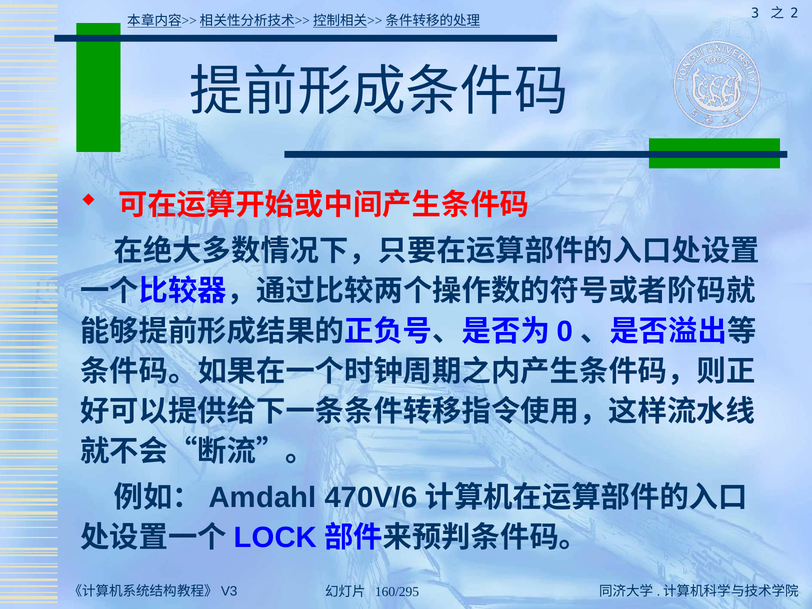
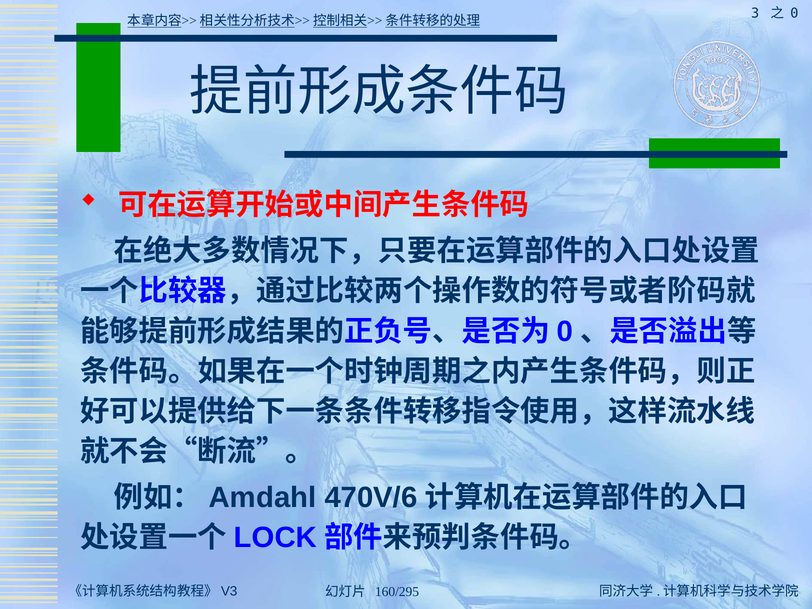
2 at (794, 13): 2 -> 0
